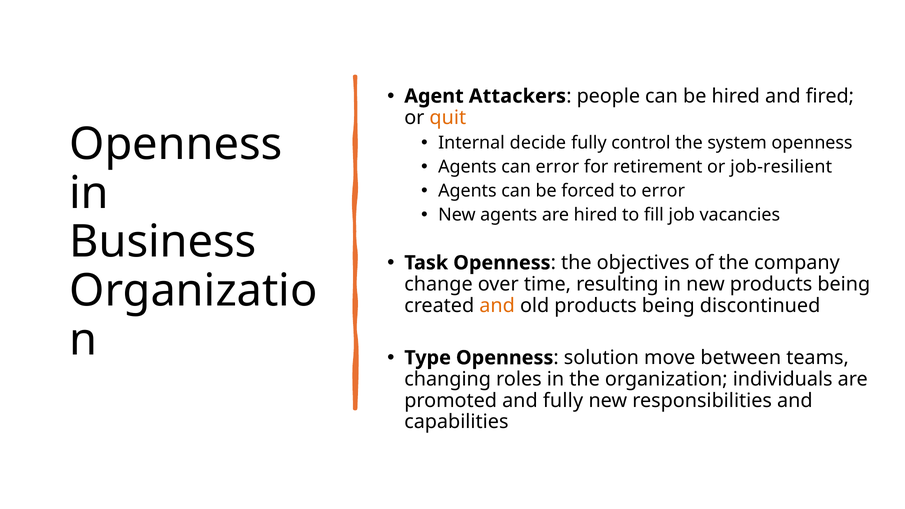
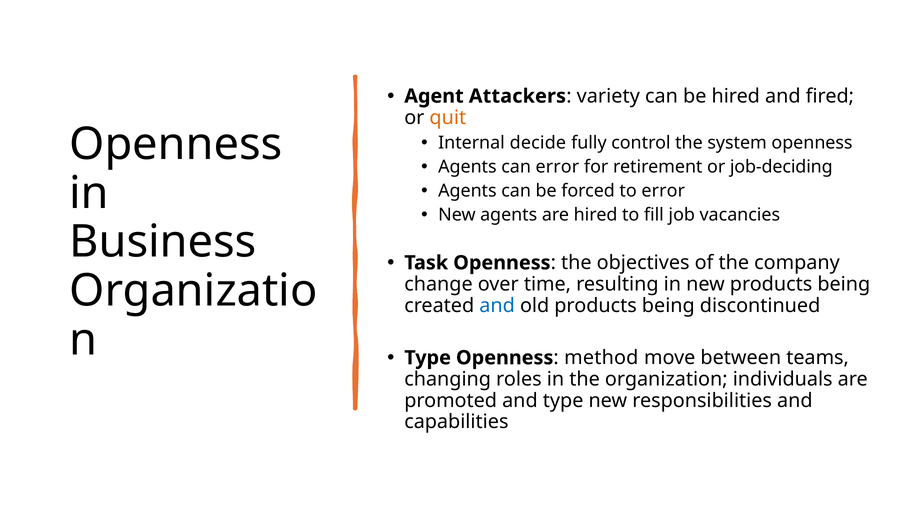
people: people -> variety
job-resilient: job-resilient -> job-deciding
and at (497, 306) colour: orange -> blue
solution: solution -> method
and fully: fully -> type
